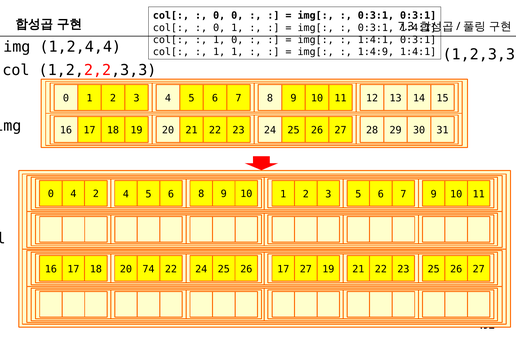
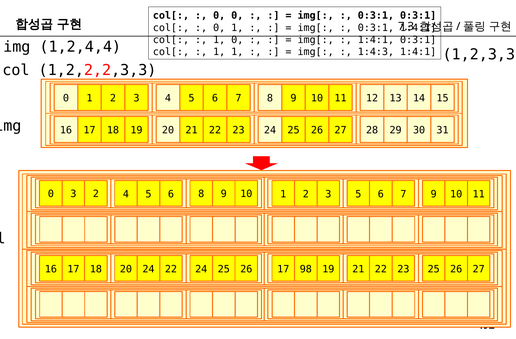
1:4:9: 1:4:9 -> 1:4:3
0 4: 4 -> 3
20 74: 74 -> 24
17 27: 27 -> 98
